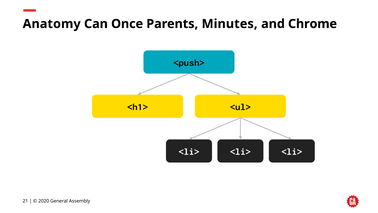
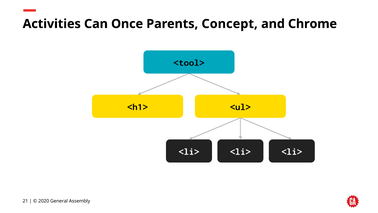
Anatomy: Anatomy -> Activities
Minutes: Minutes -> Concept
<push>: <push> -> <tool>
